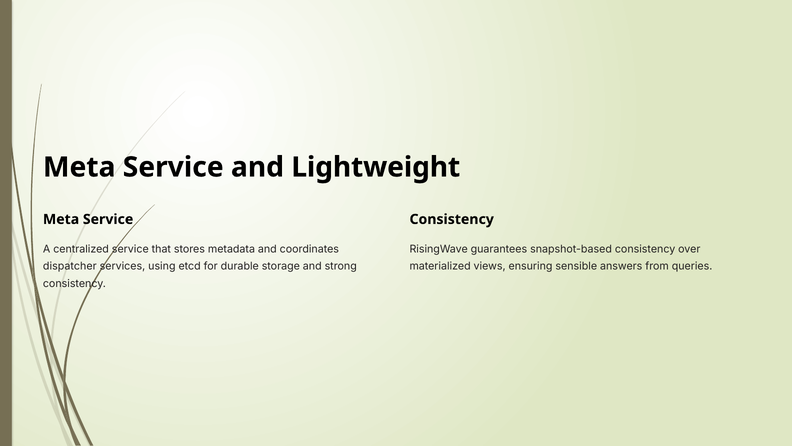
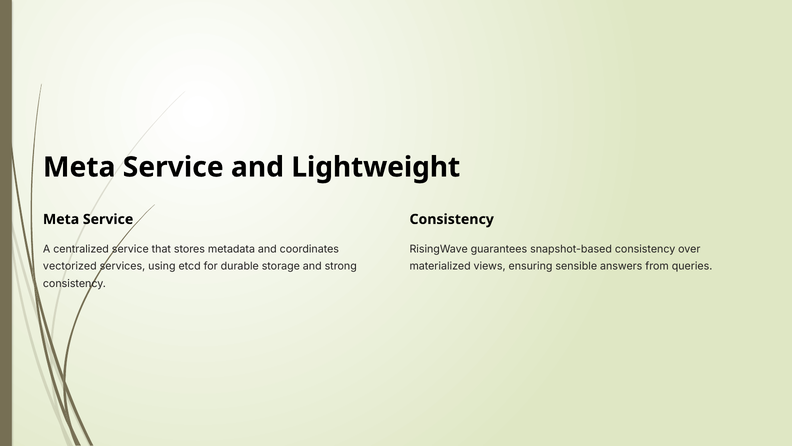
dispatcher: dispatcher -> vectorized
